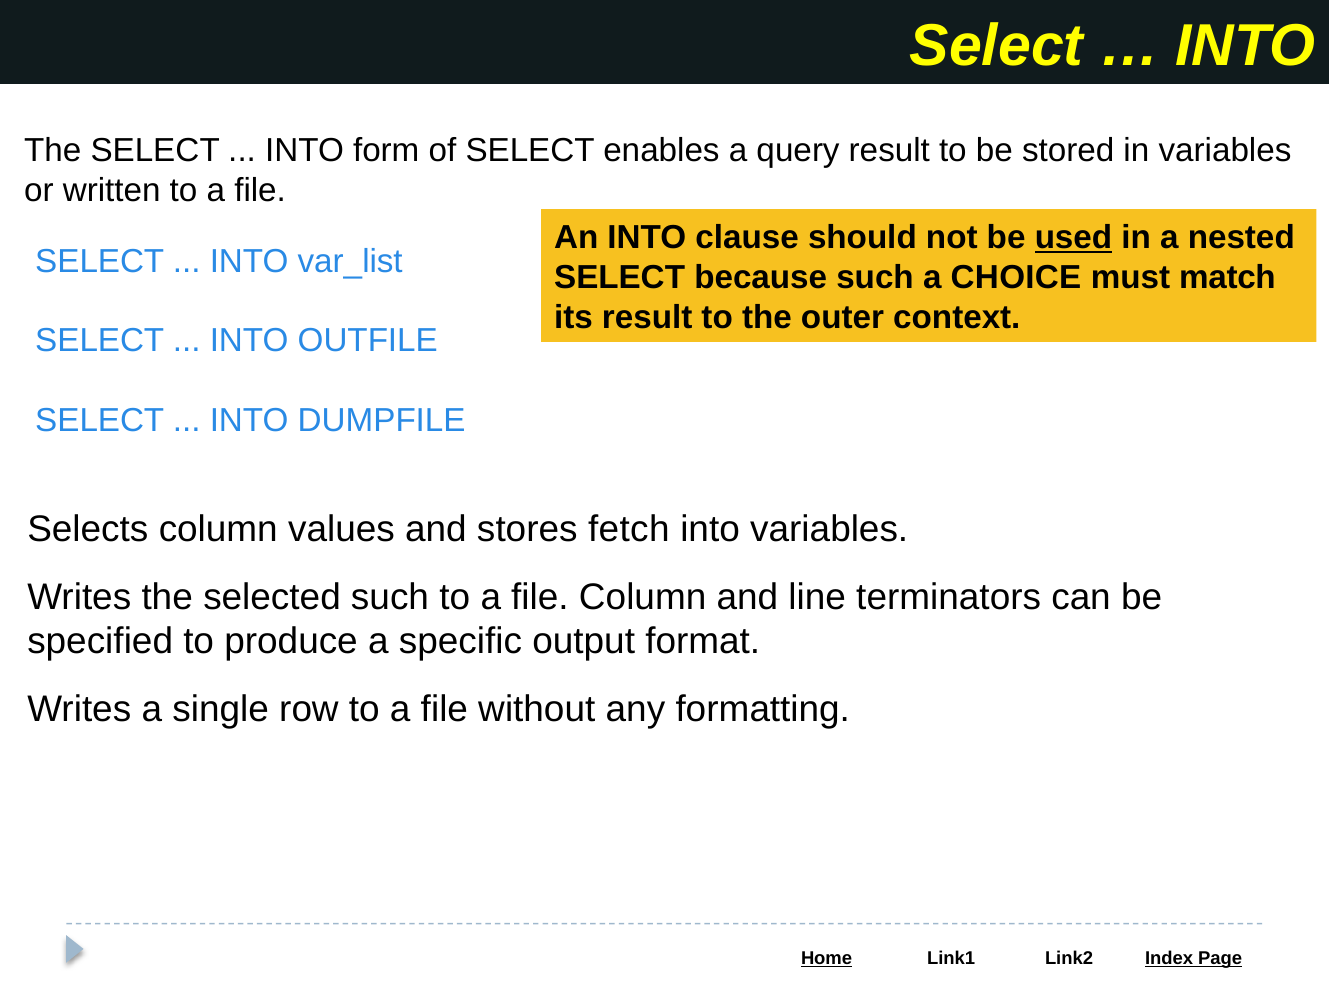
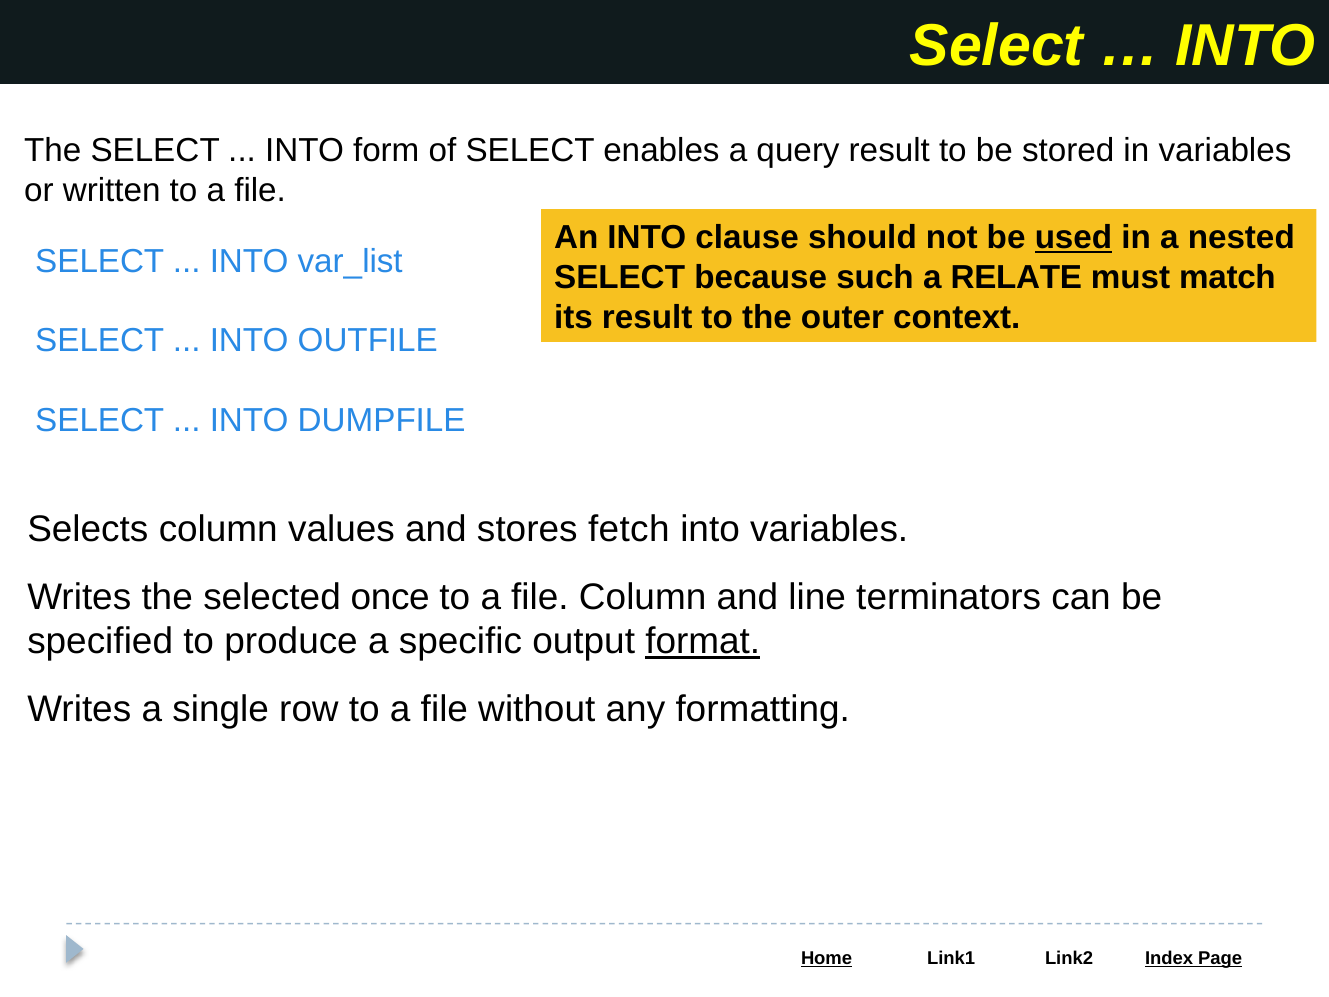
CHOICE: CHOICE -> RELATE
selected such: such -> once
format underline: none -> present
